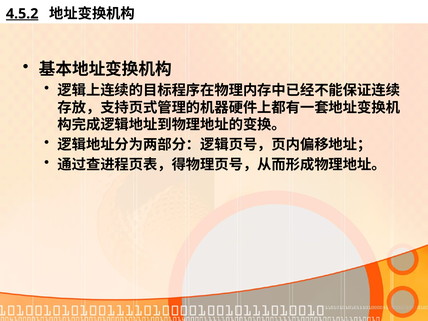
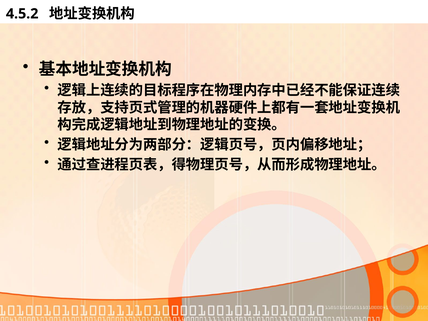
4.5.2 underline: present -> none
